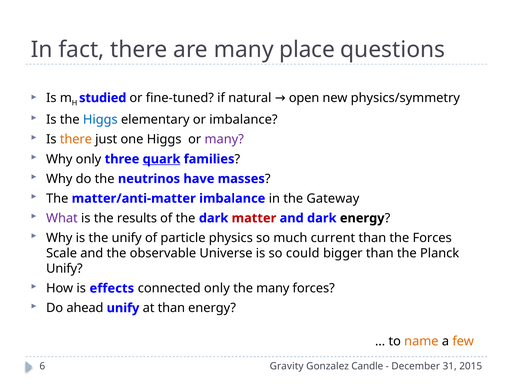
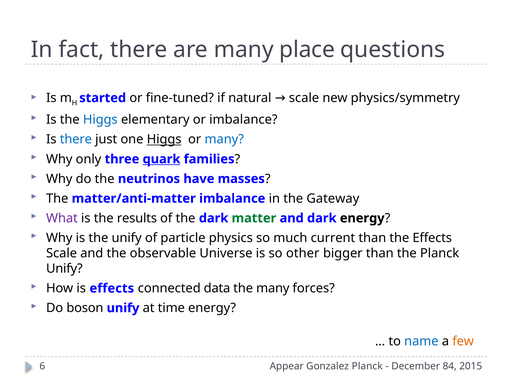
studied: studied -> started
natural open: open -> scale
there at (76, 139) colour: orange -> blue
Higgs at (164, 139) underline: none -> present
many at (224, 139) colour: purple -> blue
matter colour: red -> green
the Forces: Forces -> Effects
could: could -> other
connected only: only -> data
ahead: ahead -> boson
at than: than -> time
name colour: orange -> blue
Gravity: Gravity -> Appear
Gonzalez Candle: Candle -> Planck
31: 31 -> 84
